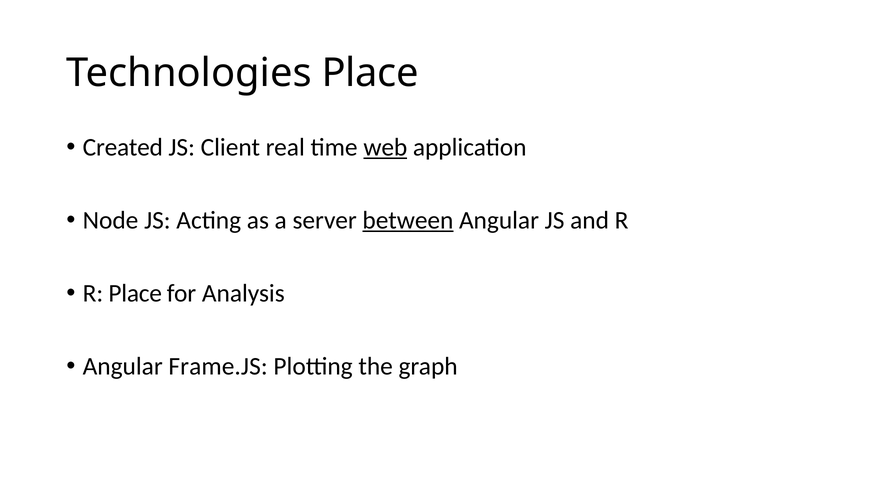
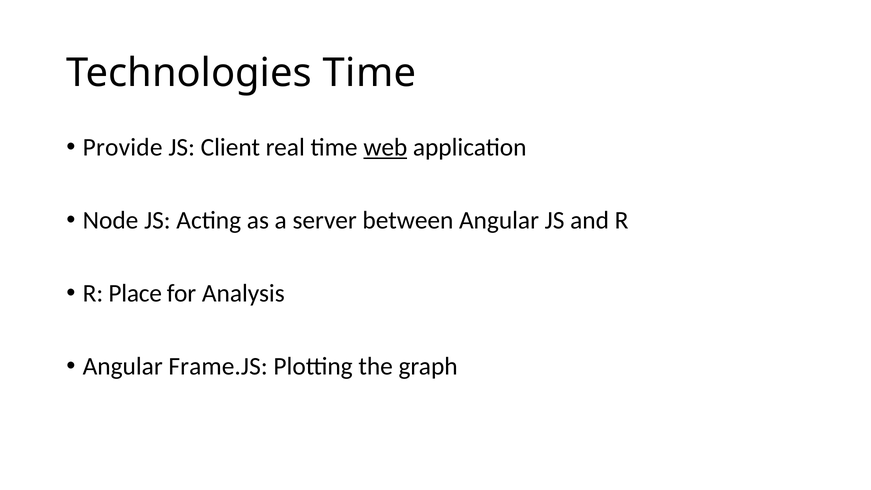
Technologies Place: Place -> Time
Created: Created -> Provide
between underline: present -> none
